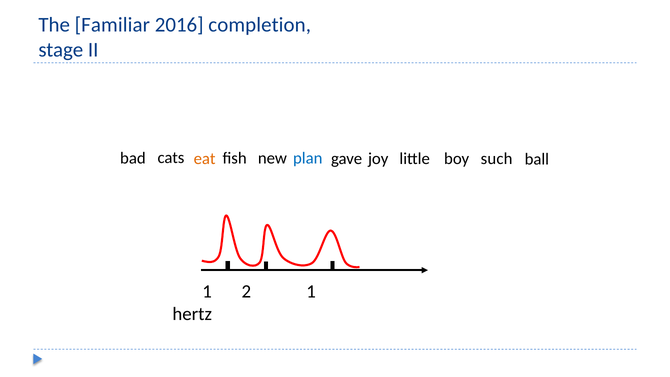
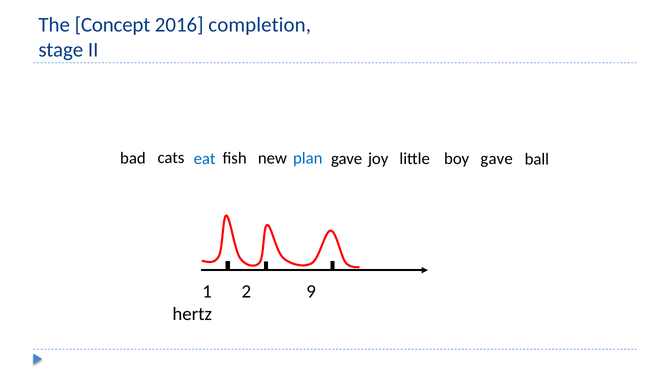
Familiar: Familiar -> Concept
eat colour: orange -> blue
bad such: such -> gave
2 1: 1 -> 9
